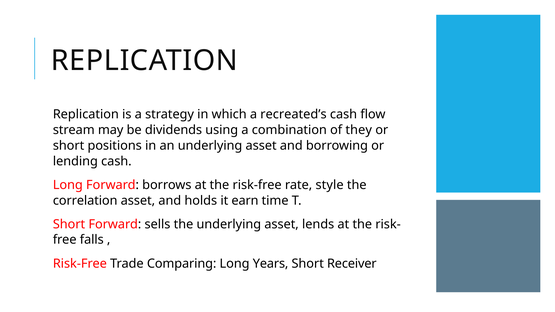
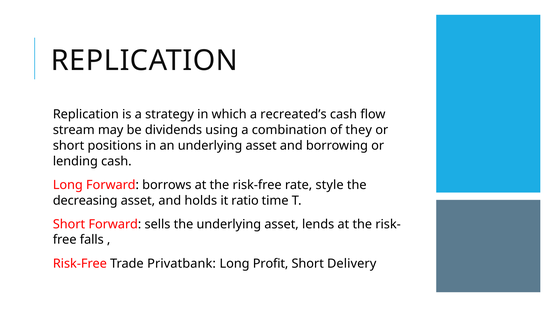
correlation: correlation -> decreasing
earn: earn -> ratio
Comparing: Comparing -> Privatbank
Years: Years -> Profit
Receiver: Receiver -> Delivery
